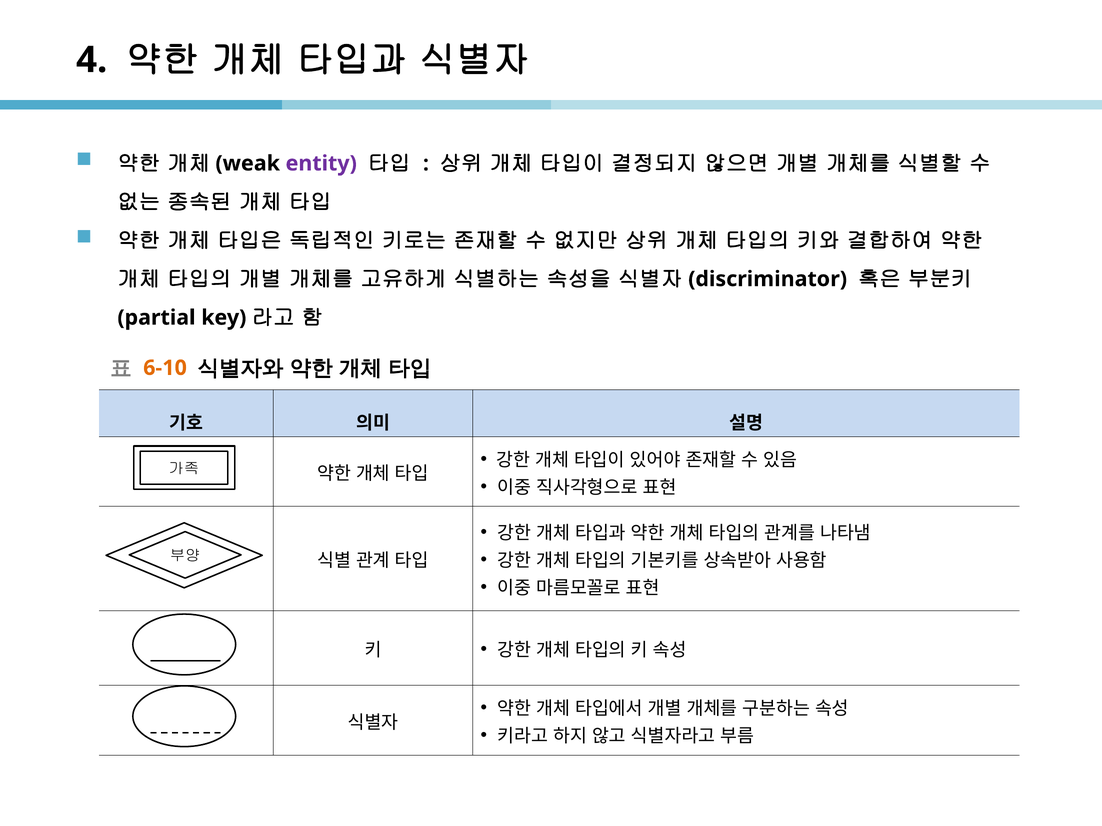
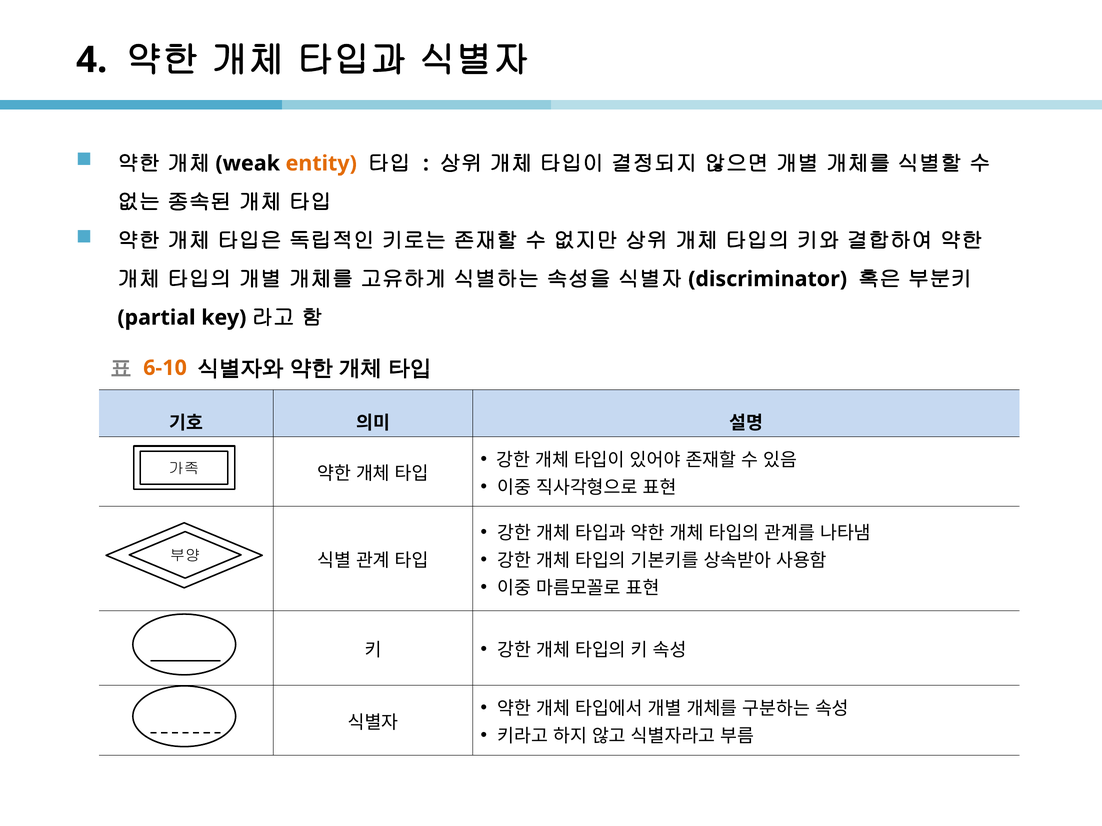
entity colour: purple -> orange
